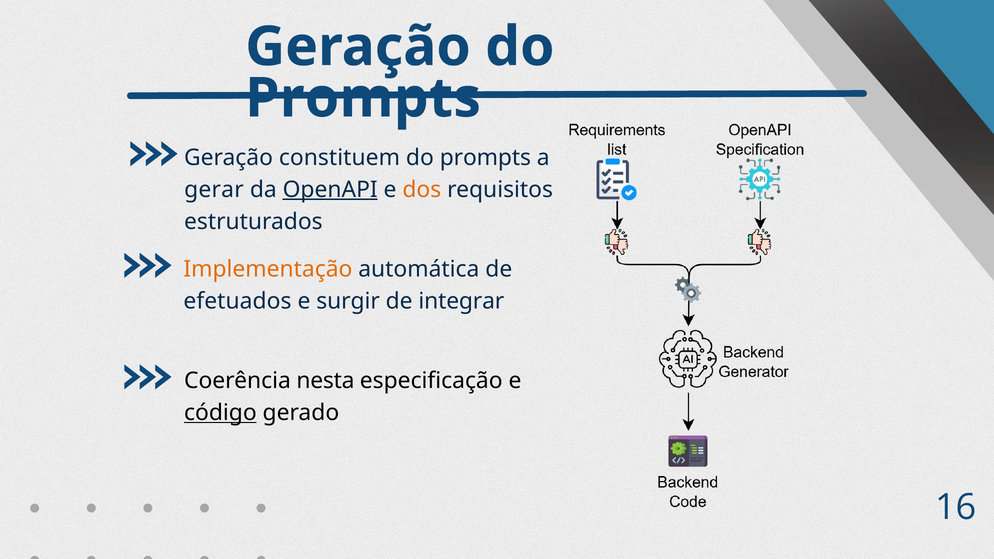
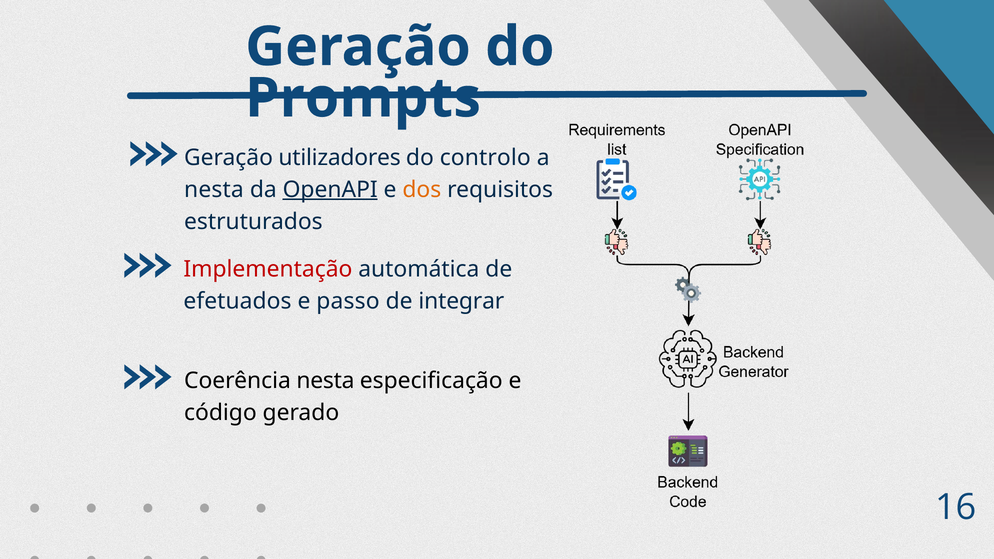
constituem: constituem -> utilizadores
prompts at (485, 158): prompts -> controlo
gerar at (214, 190): gerar -> nesta
Implementação colour: orange -> red
surgir: surgir -> passo
código underline: present -> none
